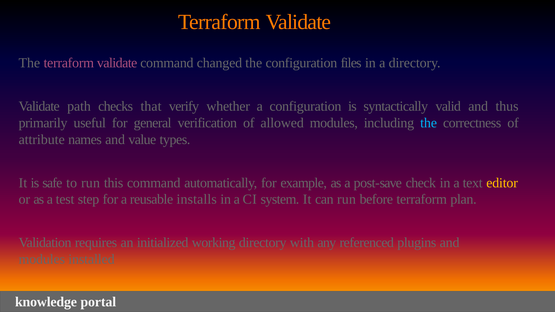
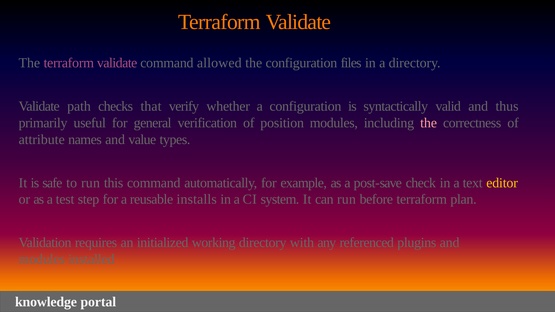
changed: changed -> allowed
allowed: allowed -> position
the at (429, 123) colour: light blue -> pink
